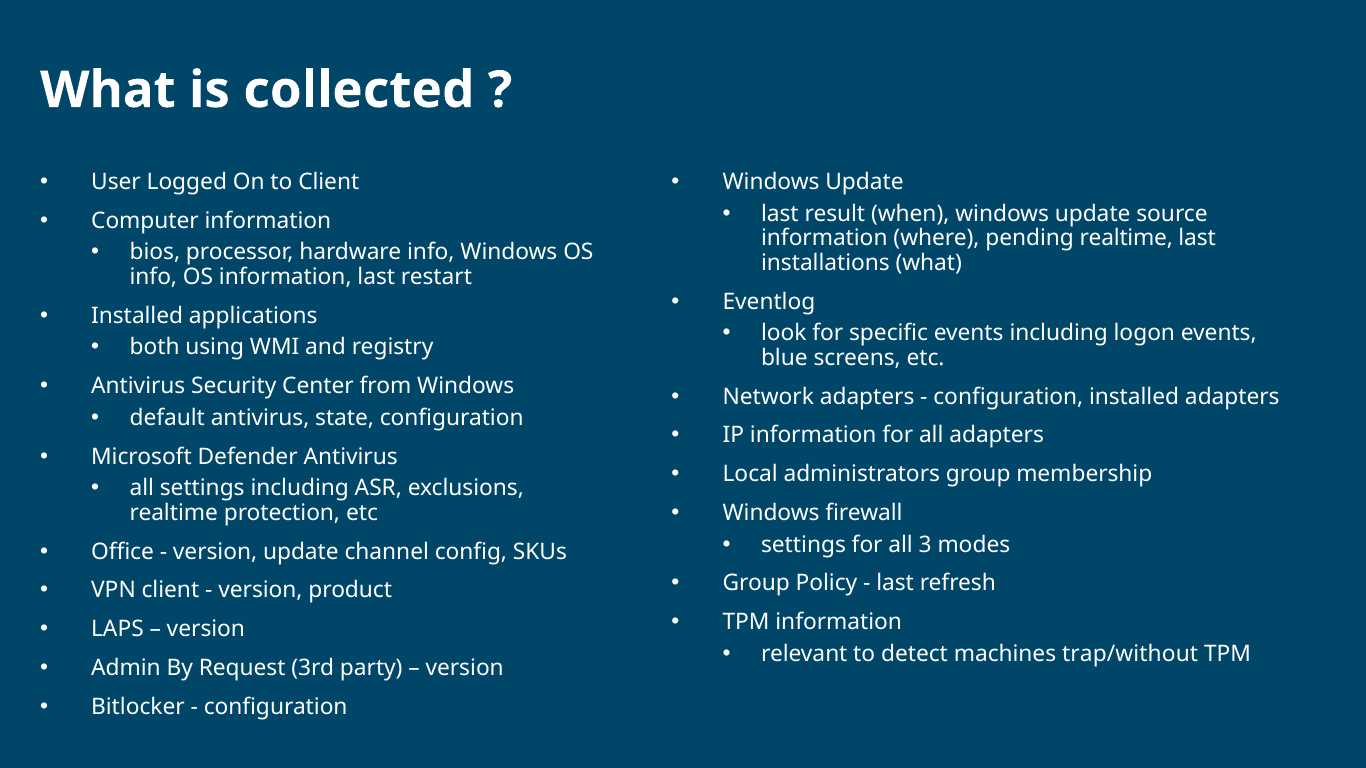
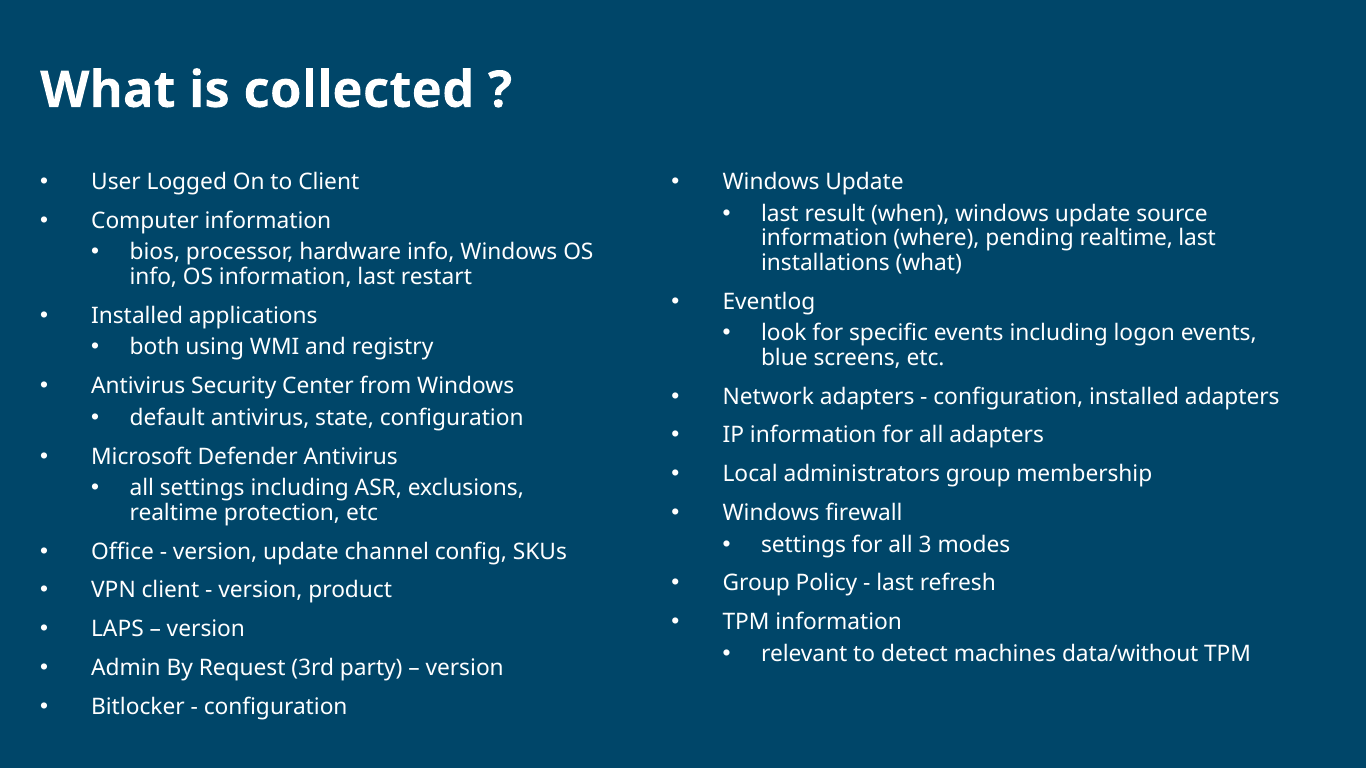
trap/without: trap/without -> data/without
